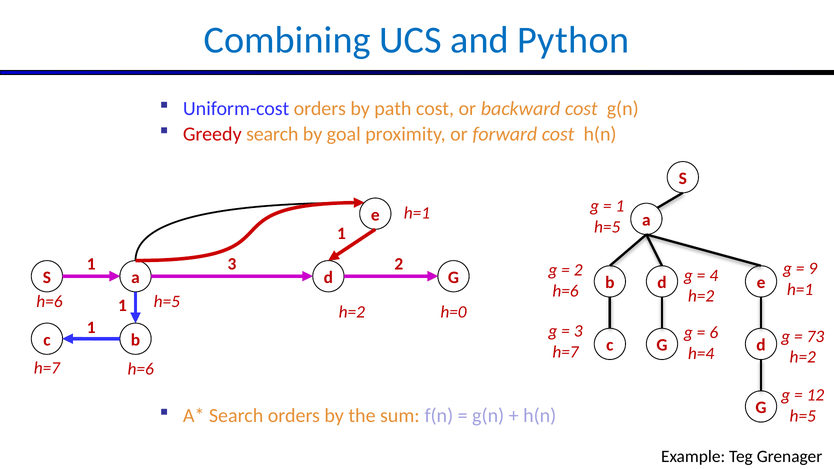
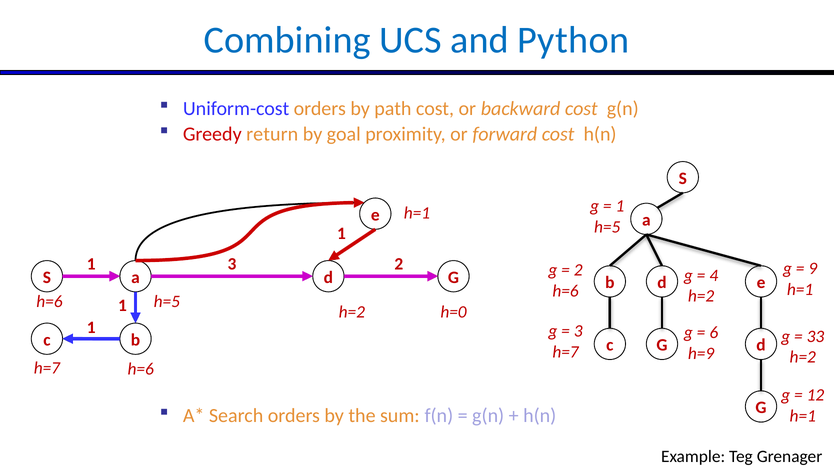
Greedy search: search -> return
73: 73 -> 33
h=4: h=4 -> h=9
h=5 at (803, 416): h=5 -> h=1
